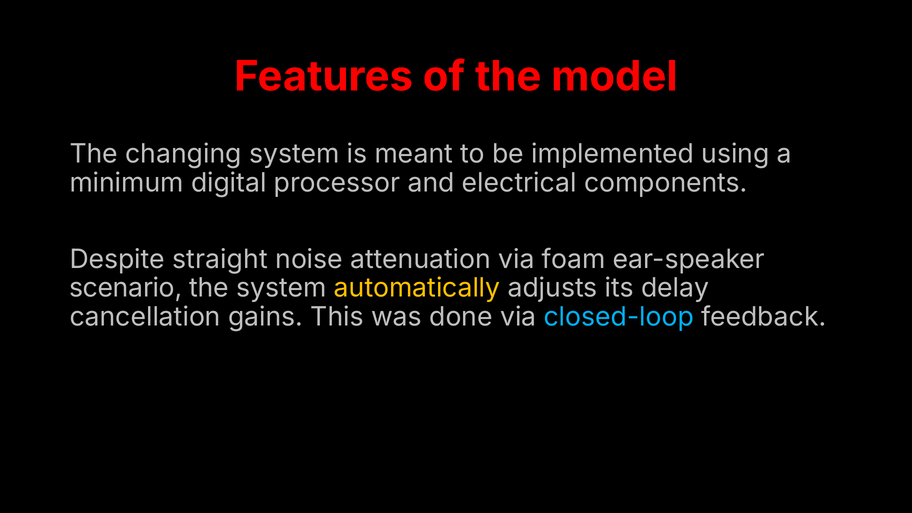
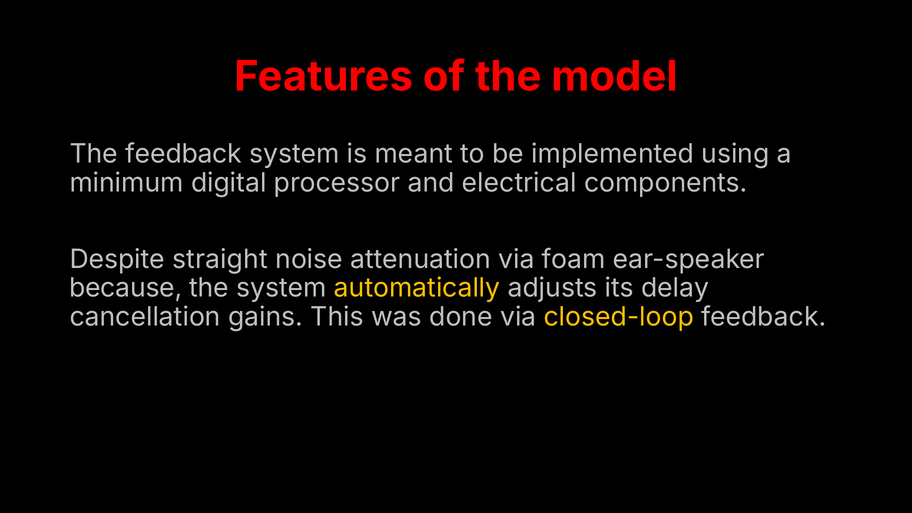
The changing: changing -> feedback
scenario: scenario -> because
closed-loop colour: light blue -> yellow
